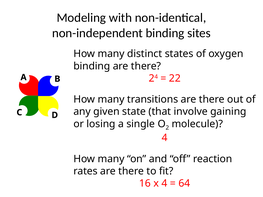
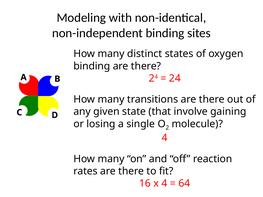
22 at (175, 78): 22 -> 24
